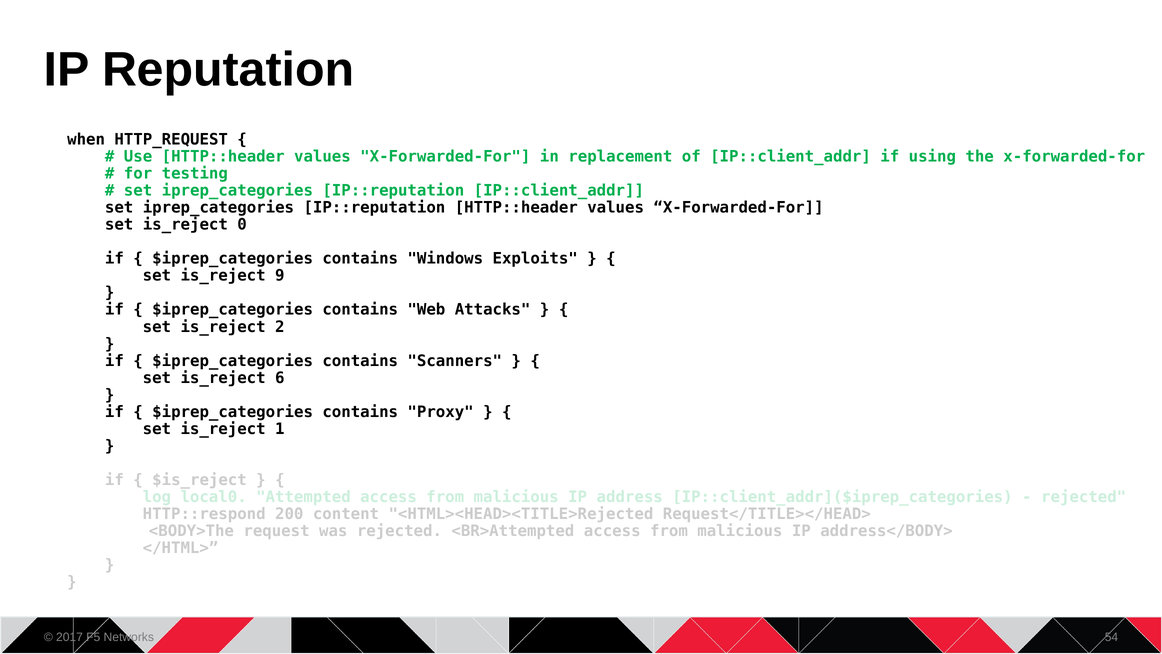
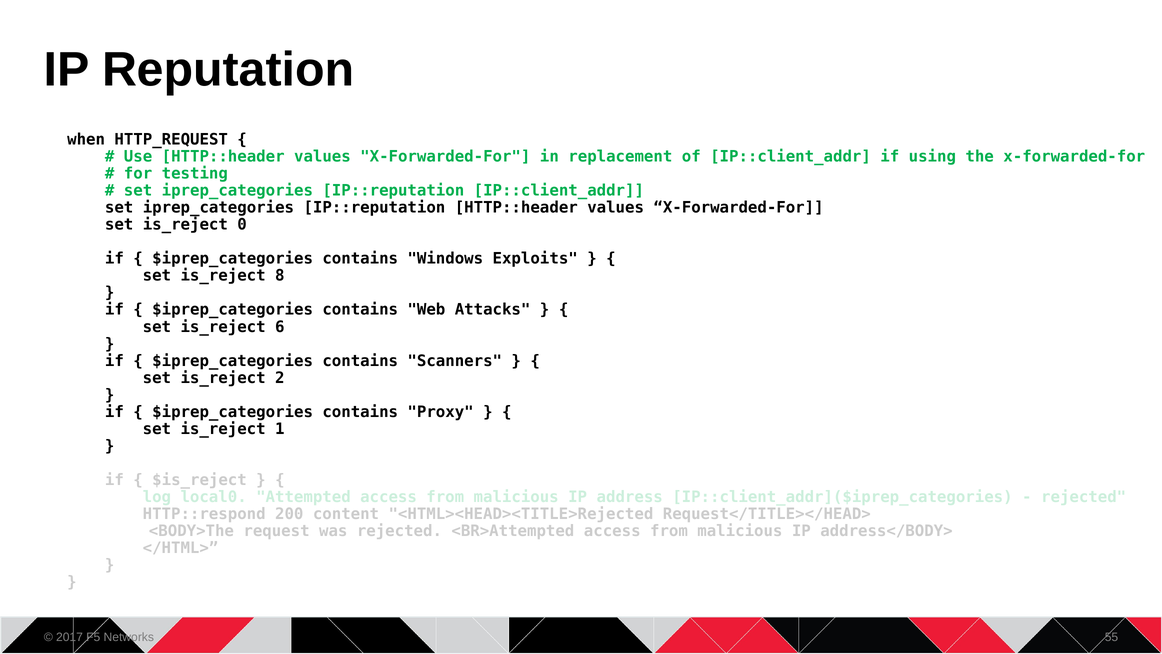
9: 9 -> 8
2: 2 -> 6
6: 6 -> 2
54: 54 -> 55
